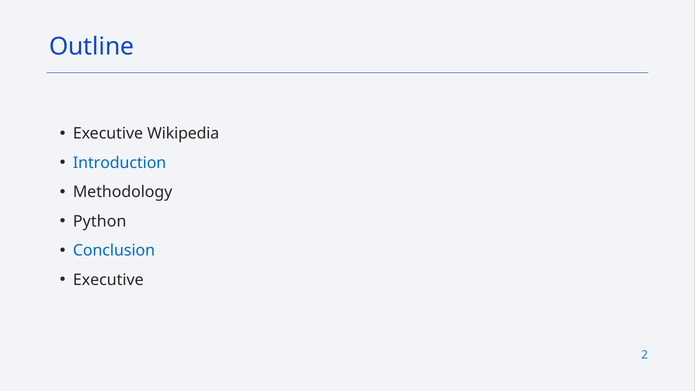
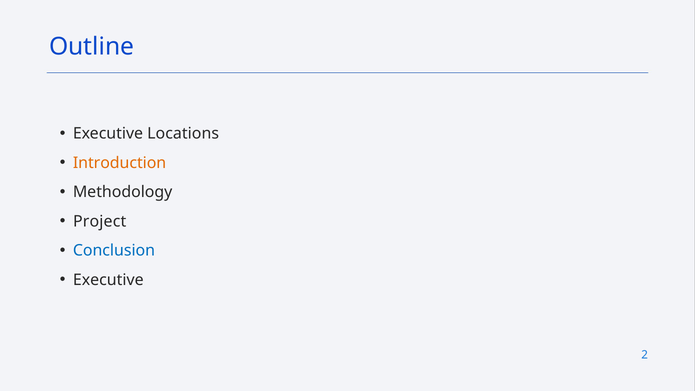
Wikipedia: Wikipedia -> Locations
Introduction colour: blue -> orange
Python: Python -> Project
